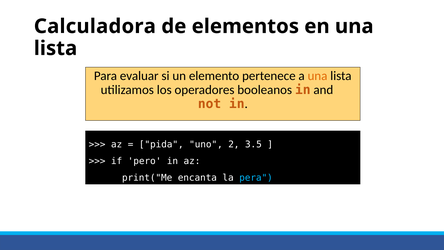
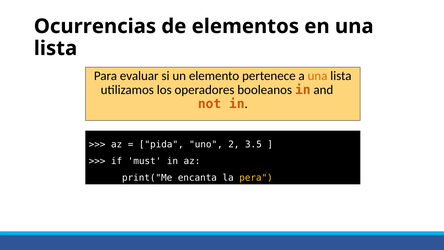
Calculadora: Calculadora -> Ocurrencias
pero: pero -> must
pera colour: light blue -> yellow
